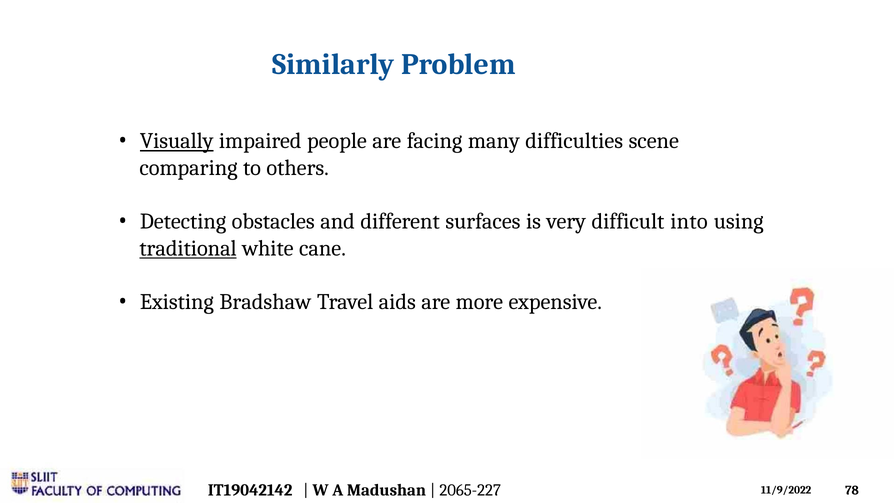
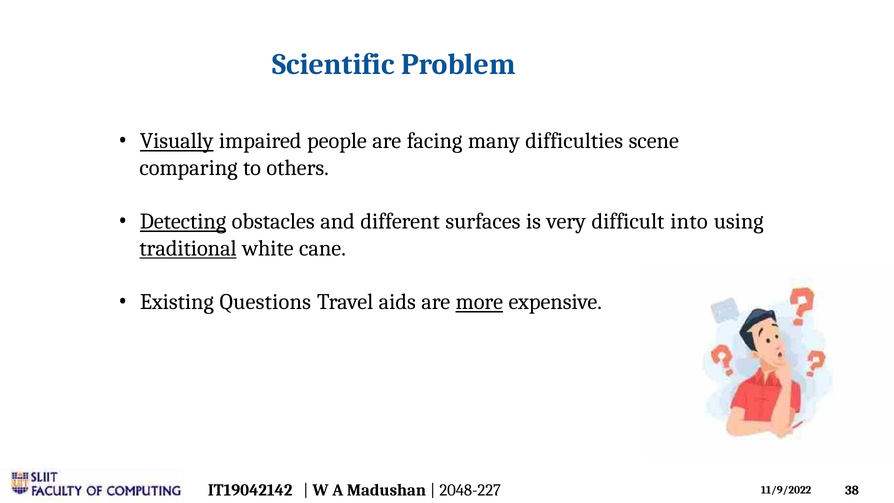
Similarly: Similarly -> Scientific
Detecting underline: none -> present
Bradshaw: Bradshaw -> Questions
more underline: none -> present
2065-227: 2065-227 -> 2048-227
78: 78 -> 38
